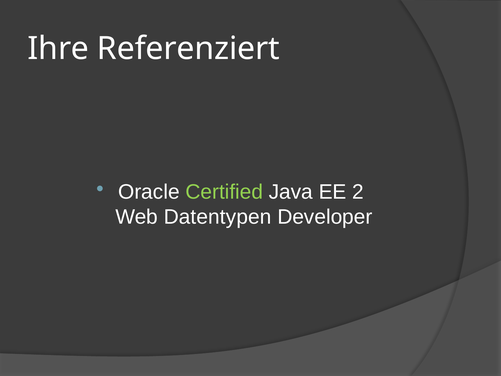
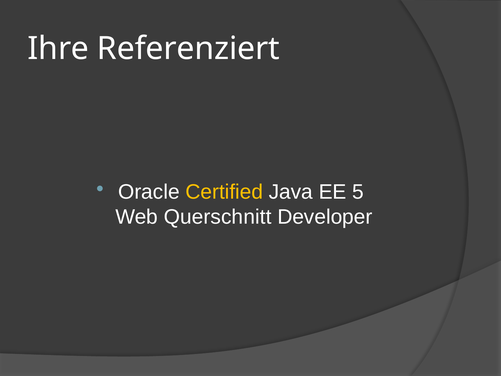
Certified colour: light green -> yellow
2: 2 -> 5
Datentypen: Datentypen -> Querschnitt
